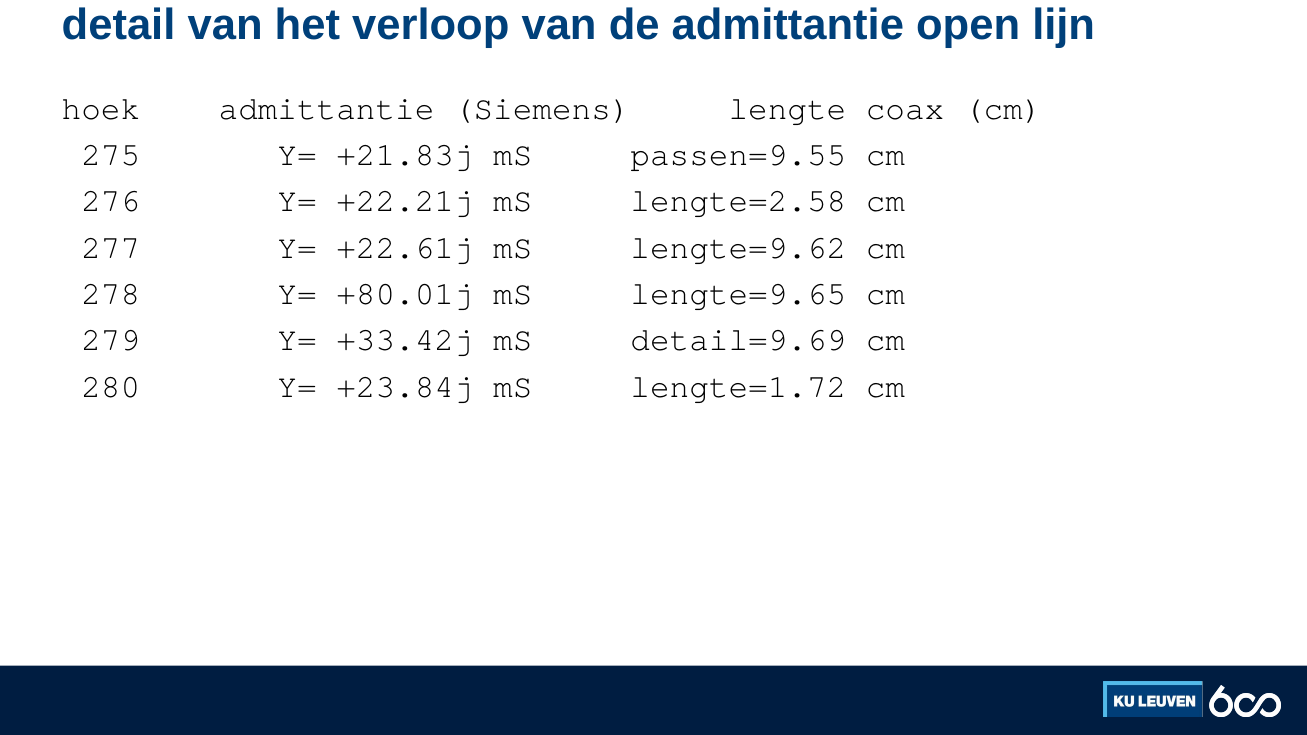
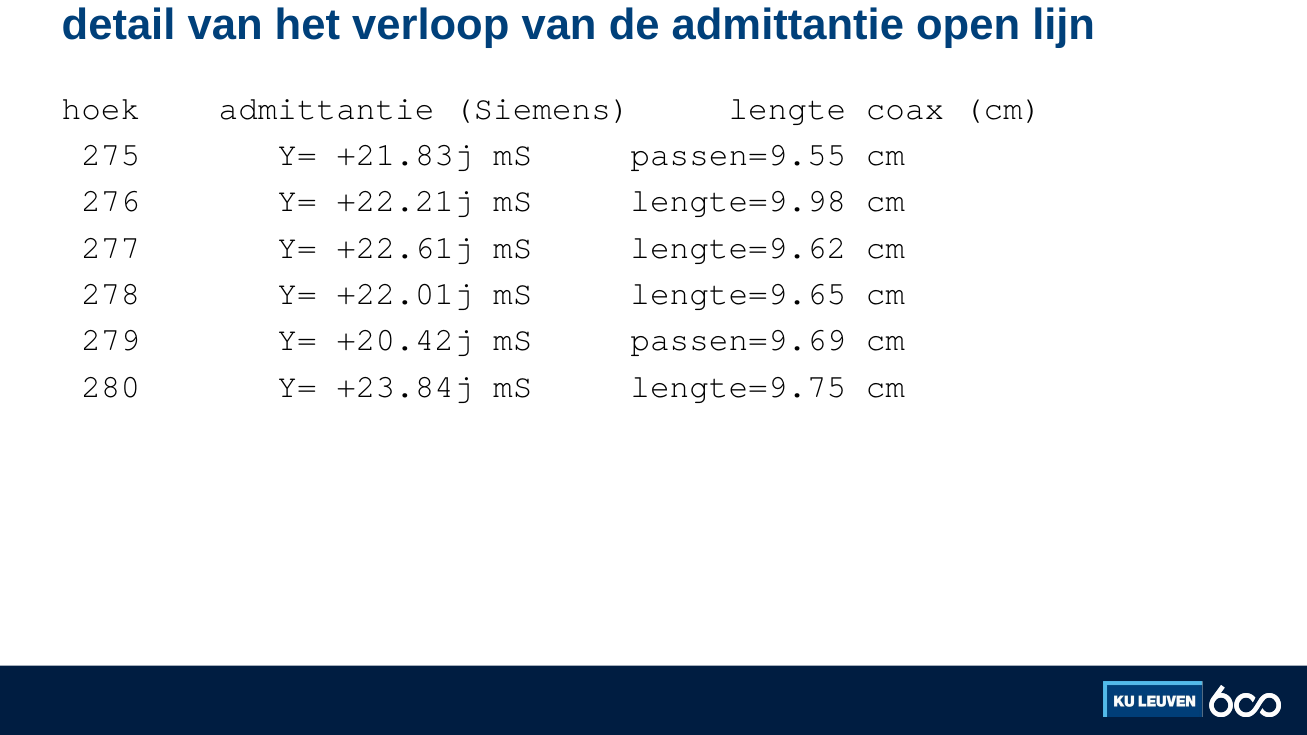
lengte=2.58: lengte=2.58 -> lengte=9.98
+80.01j: +80.01j -> +22.01j
+33.42j: +33.42j -> +20.42j
detail=9.69: detail=9.69 -> passen=9.69
lengte=1.72: lengte=1.72 -> lengte=9.75
